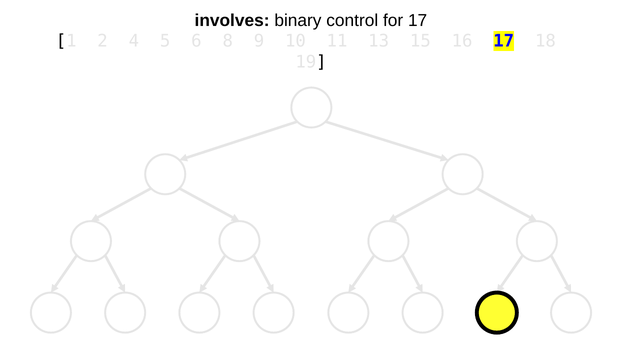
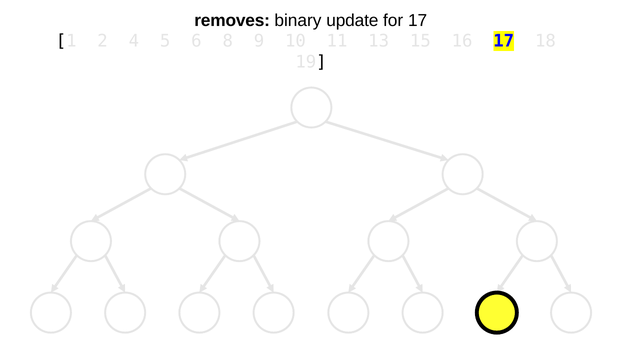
involves: involves -> removes
control: control -> update
